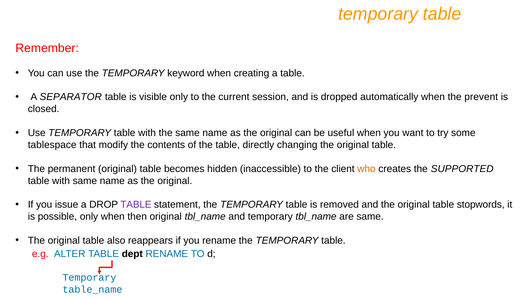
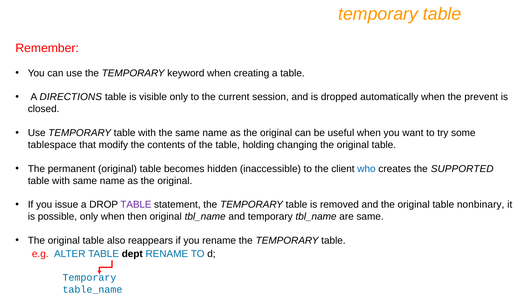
SEPARATOR: SEPARATOR -> DIRECTIONS
directly: directly -> holding
who colour: orange -> blue
stopwords: stopwords -> nonbinary
